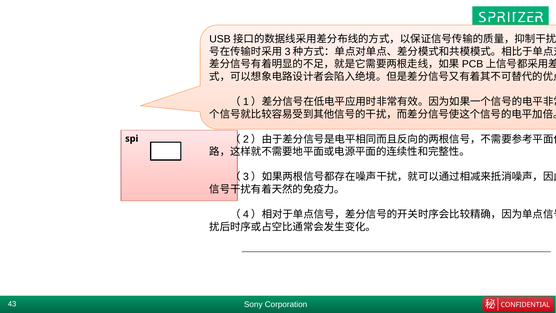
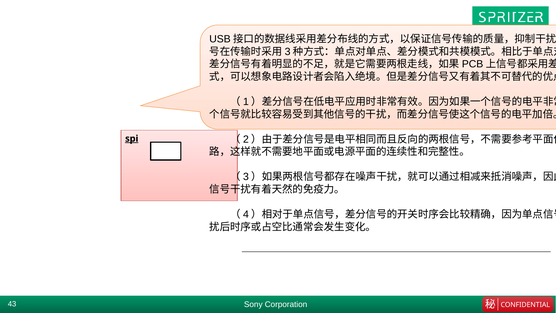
spi underline: none -> present
